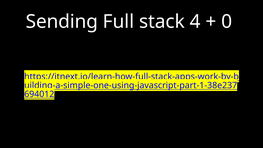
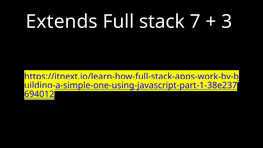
Sending: Sending -> Extends
4: 4 -> 7
0: 0 -> 3
